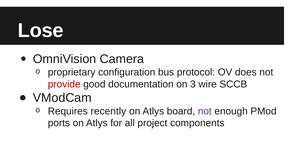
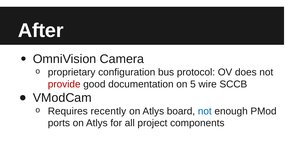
Lose: Lose -> After
3: 3 -> 5
not at (205, 111) colour: purple -> blue
